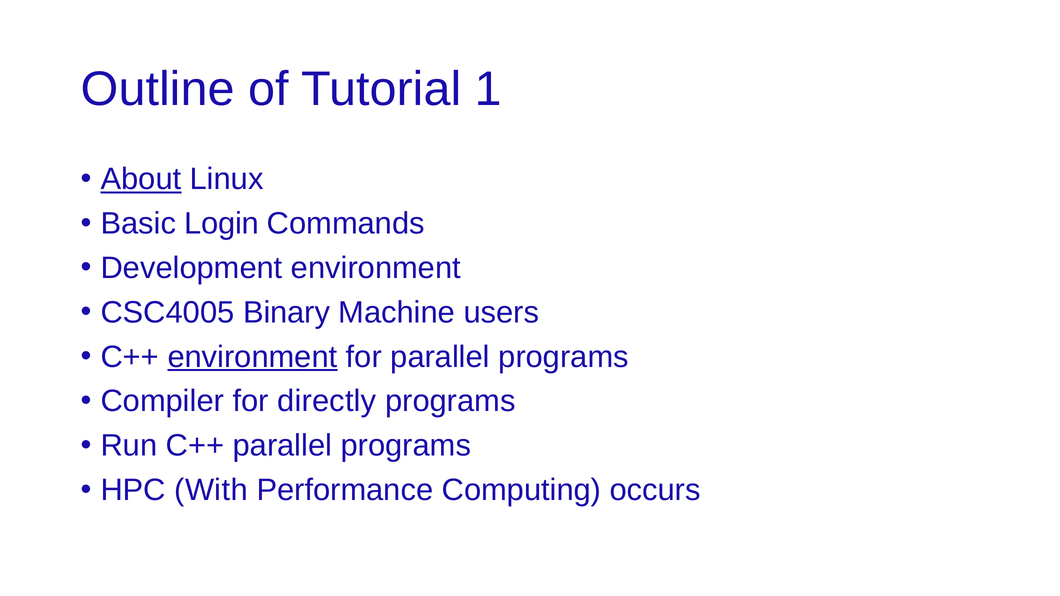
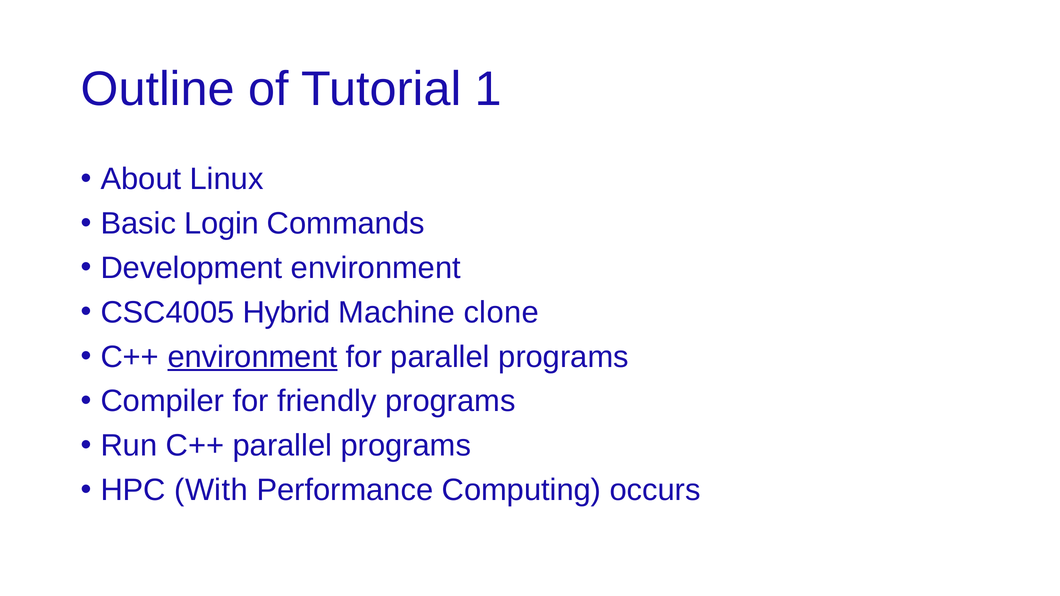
About underline: present -> none
Binary: Binary -> Hybrid
users: users -> clone
directly: directly -> friendly
